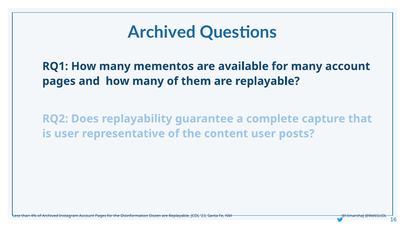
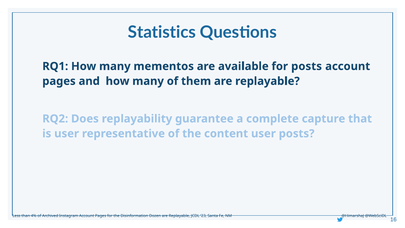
Archived at (162, 32): Archived -> Statistics
for many: many -> posts
